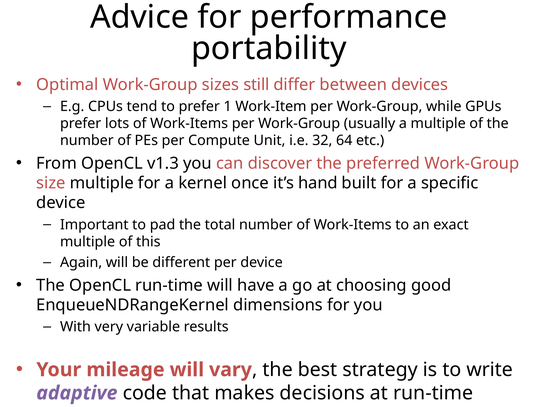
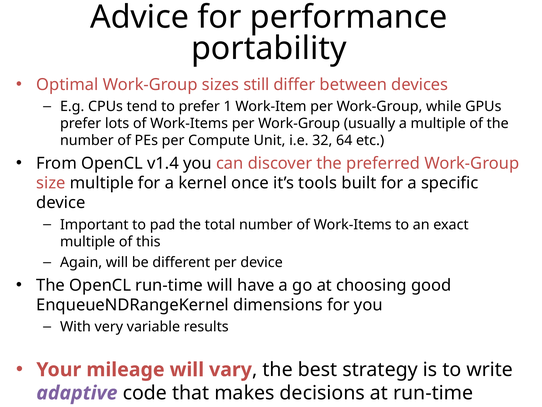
v1.3: v1.3 -> v1.4
hand: hand -> tools
